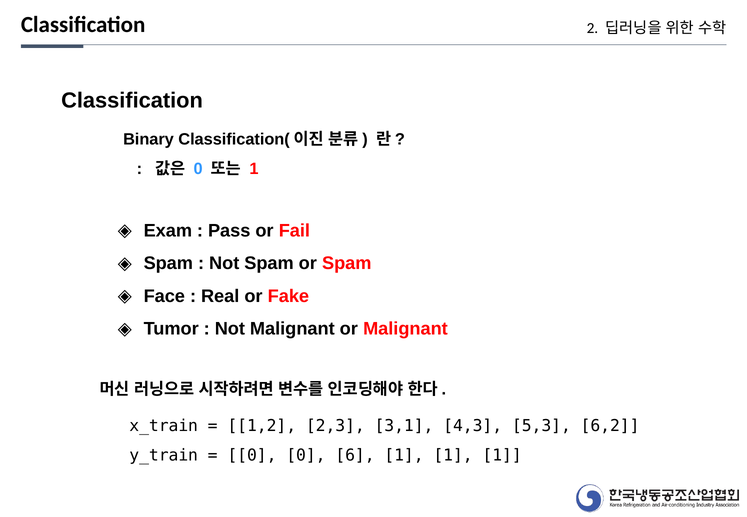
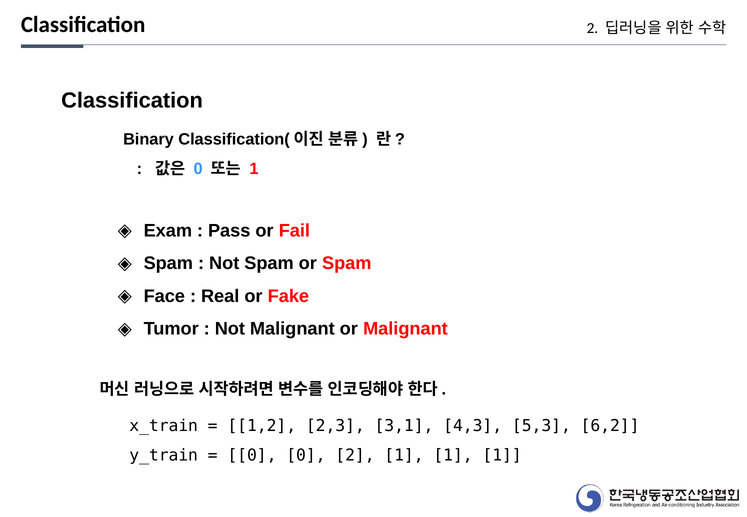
0 6: 6 -> 2
